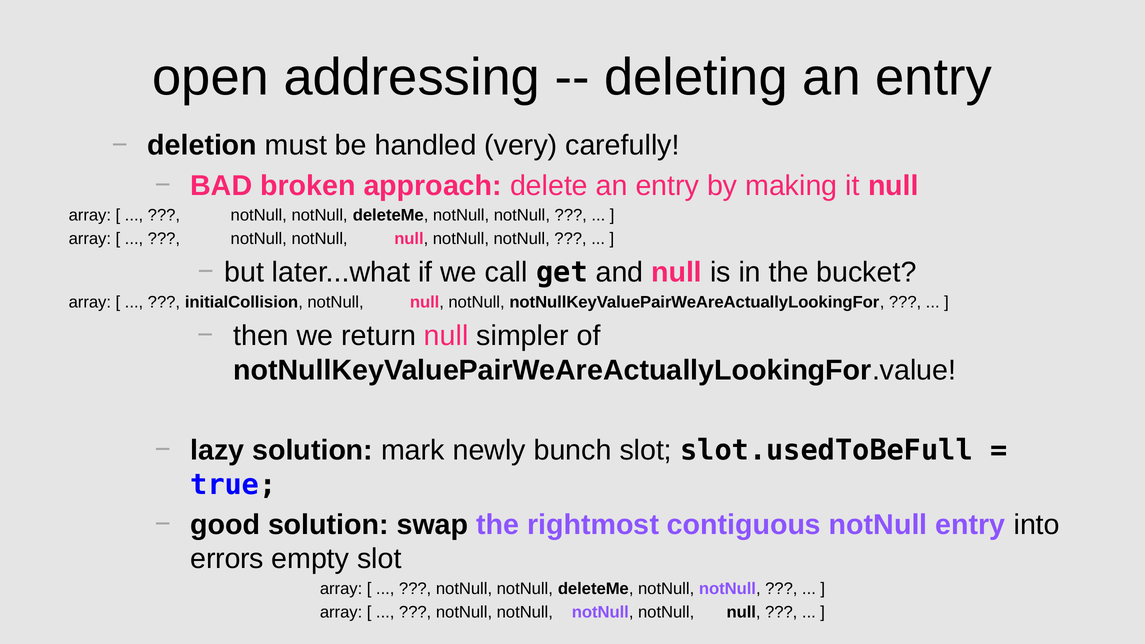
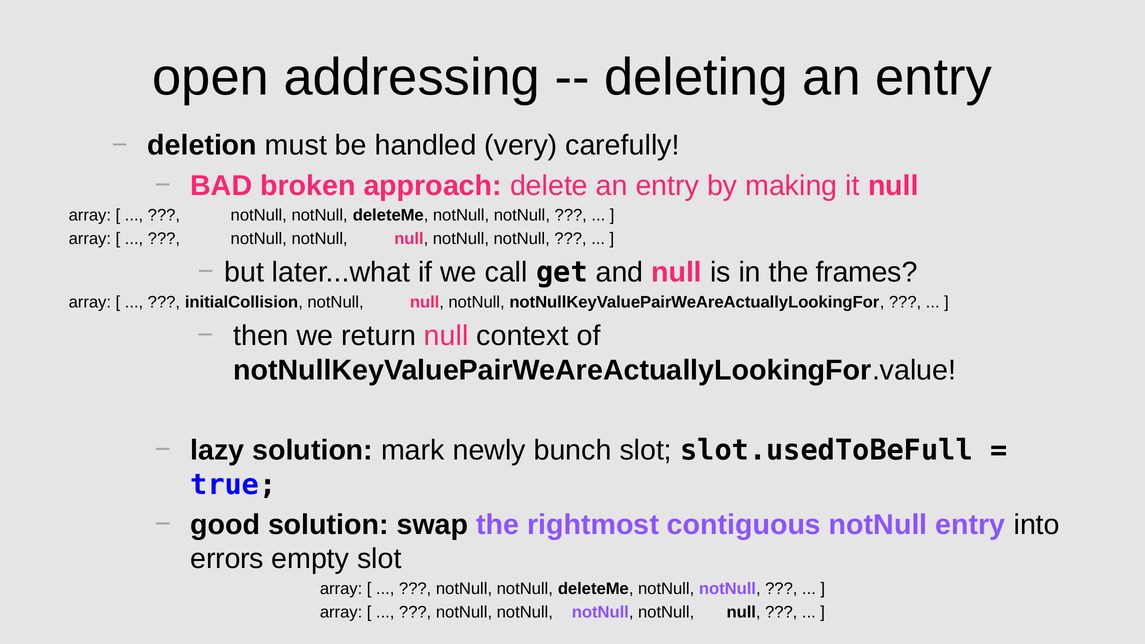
bucket: bucket -> frames
simpler: simpler -> context
